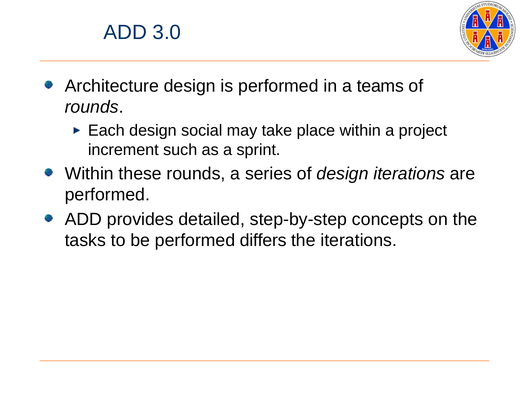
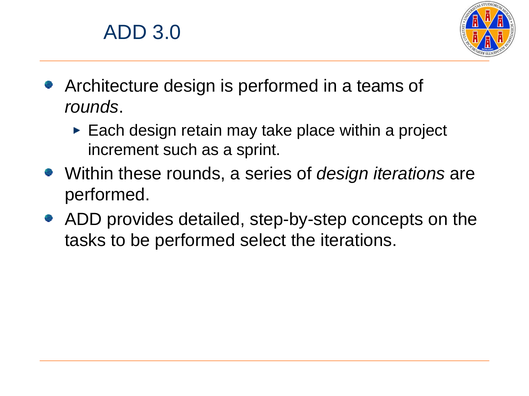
social: social -> retain
differs: differs -> select
